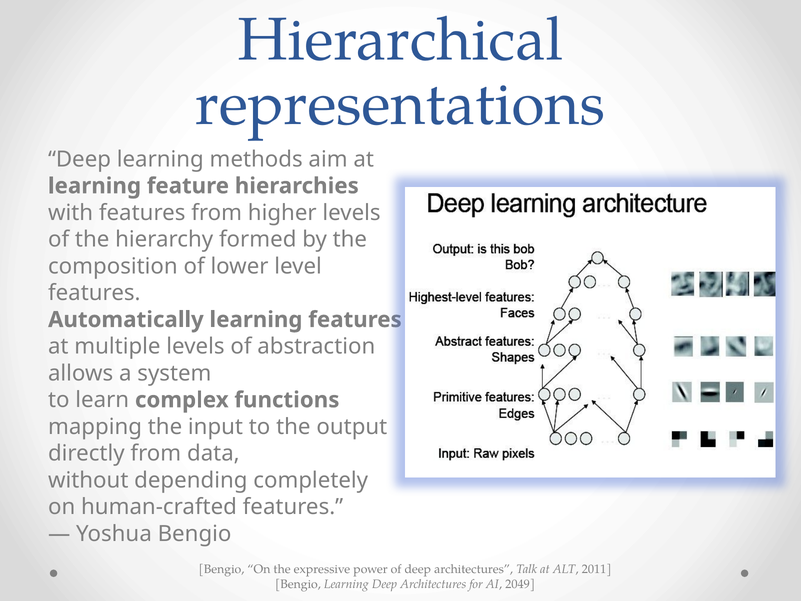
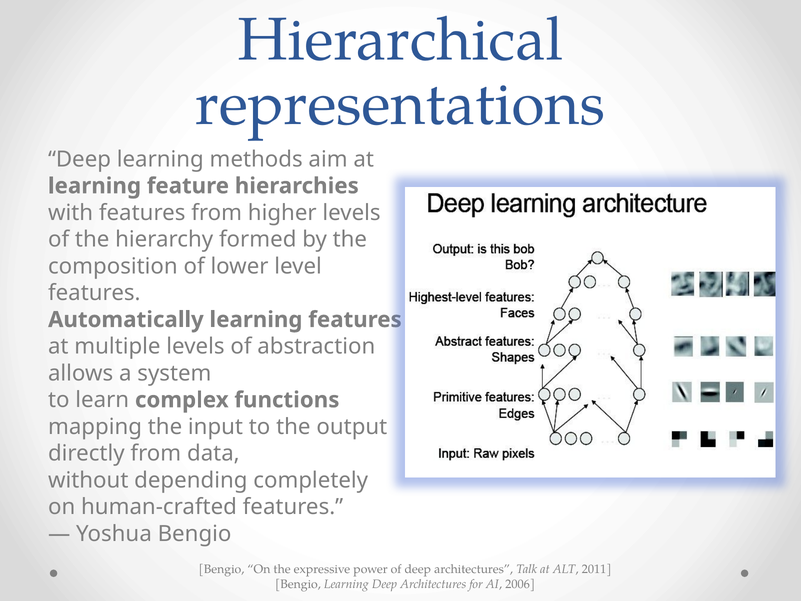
2049: 2049 -> 2006
